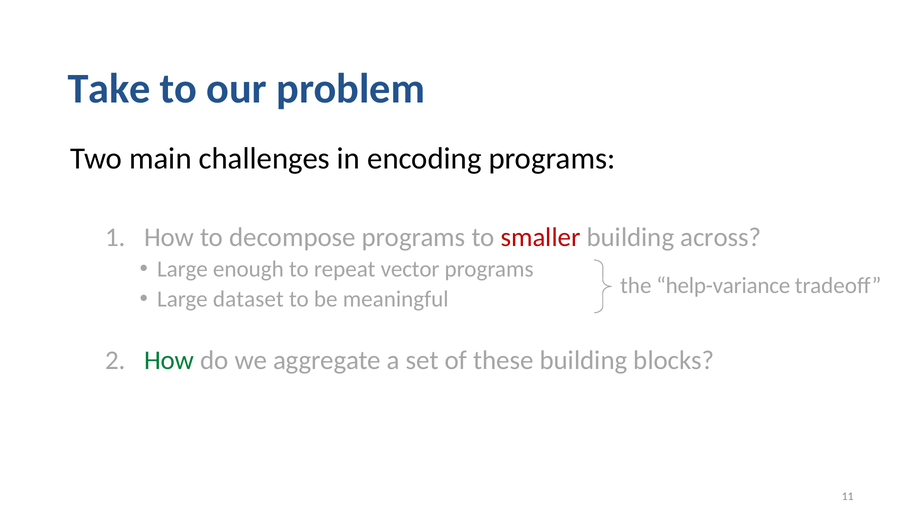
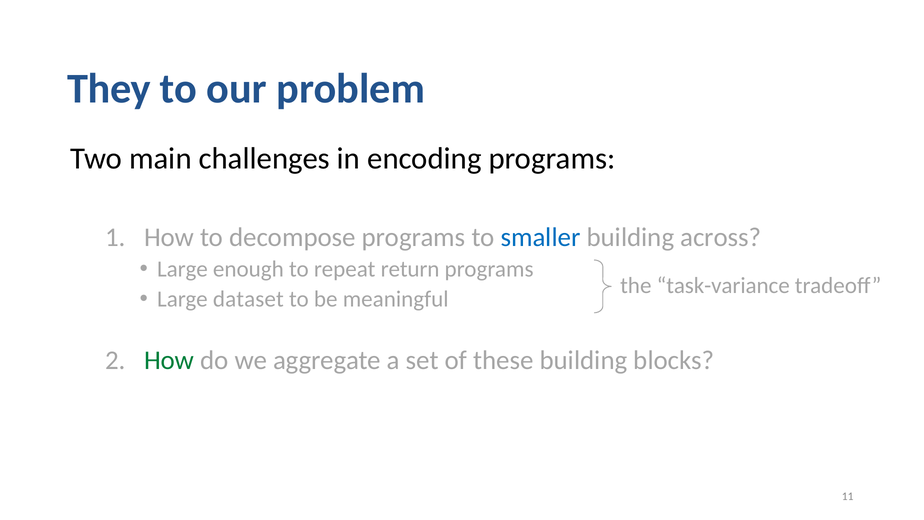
Take: Take -> They
smaller colour: red -> blue
vector: vector -> return
help-variance: help-variance -> task-variance
